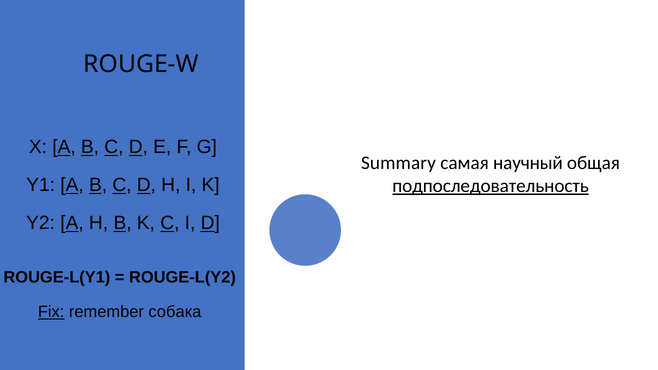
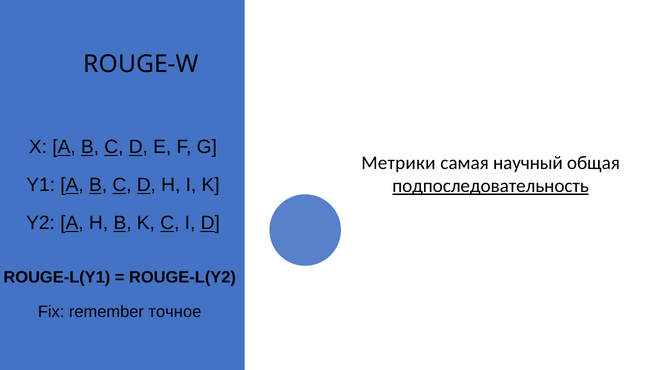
Summary: Summary -> Метрики
Fix underline: present -> none
собака: собака -> точное
